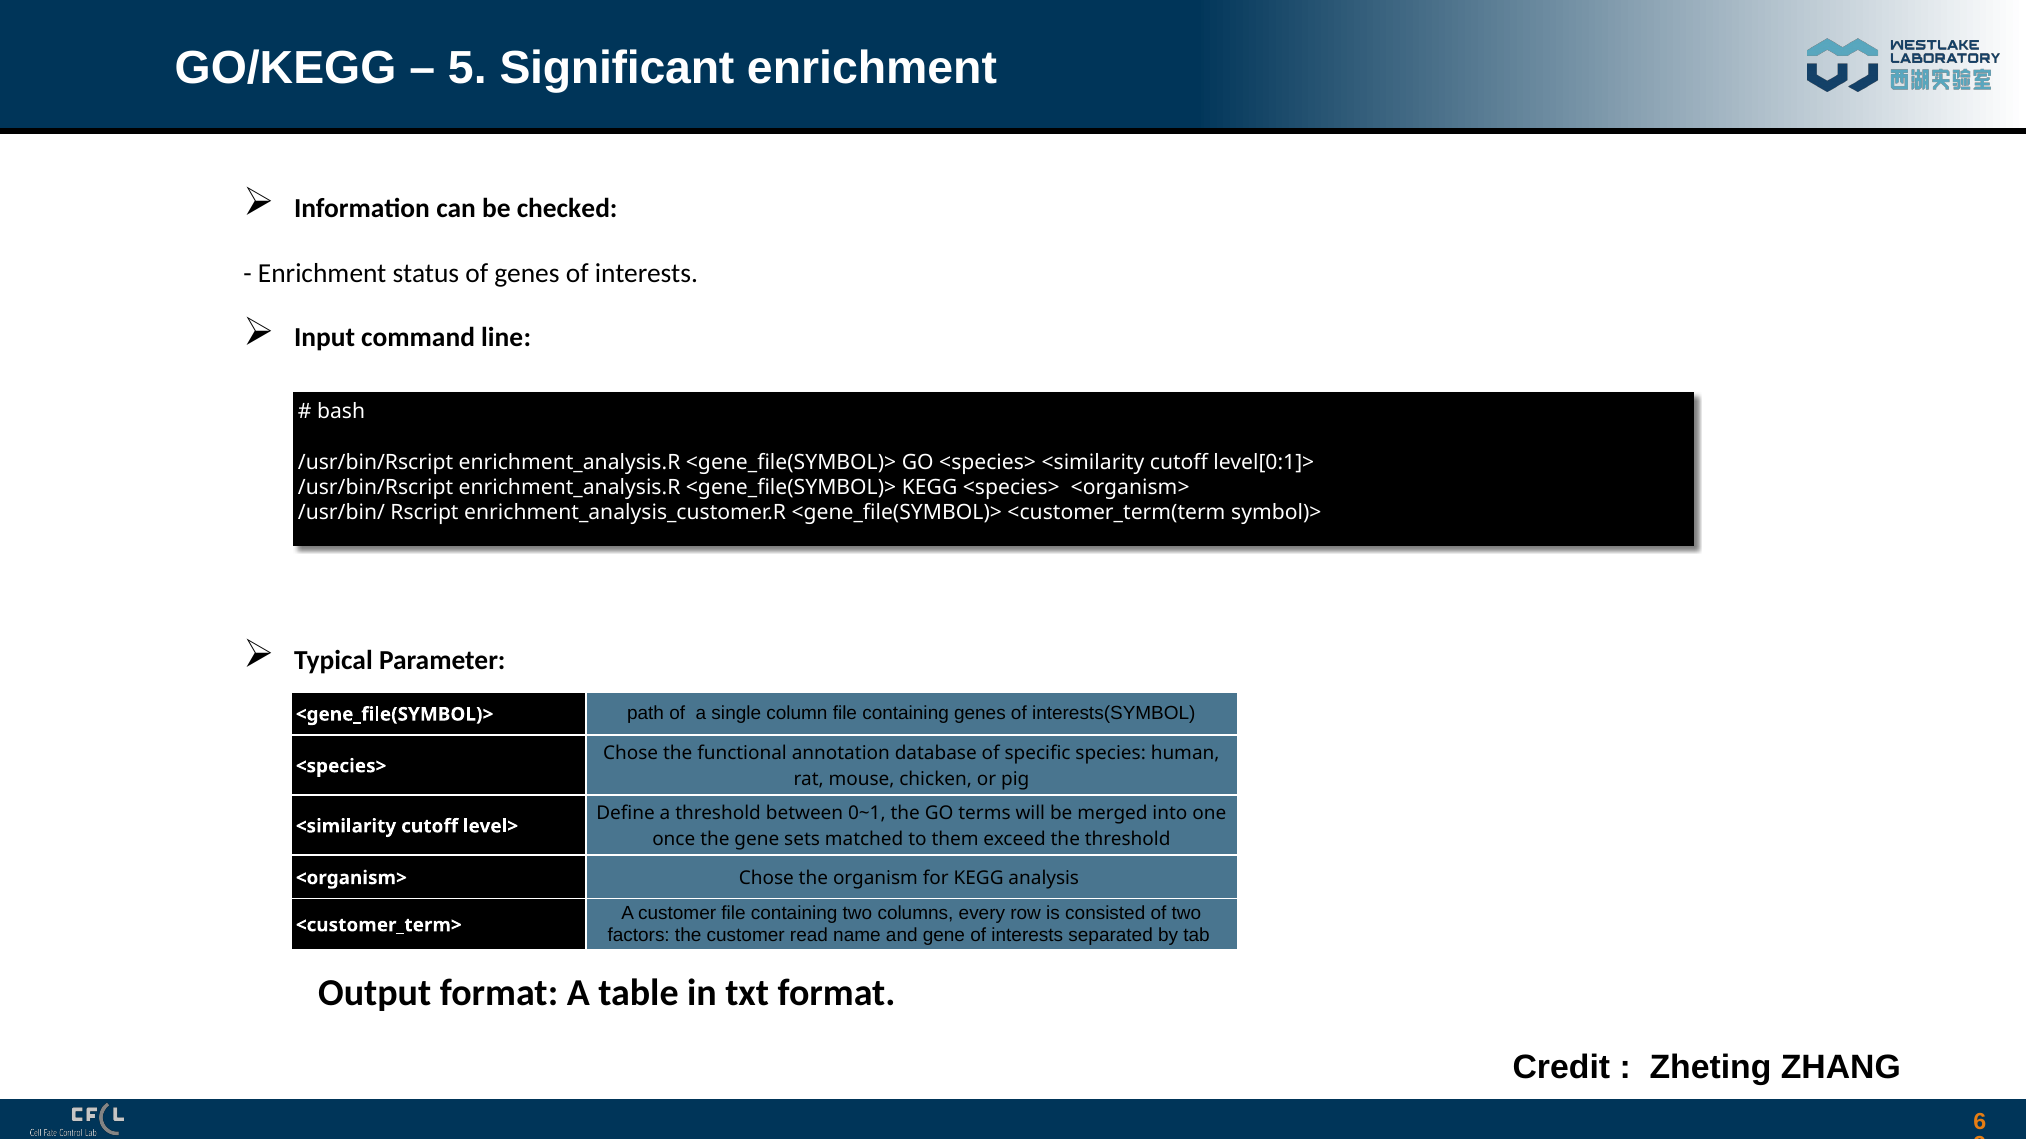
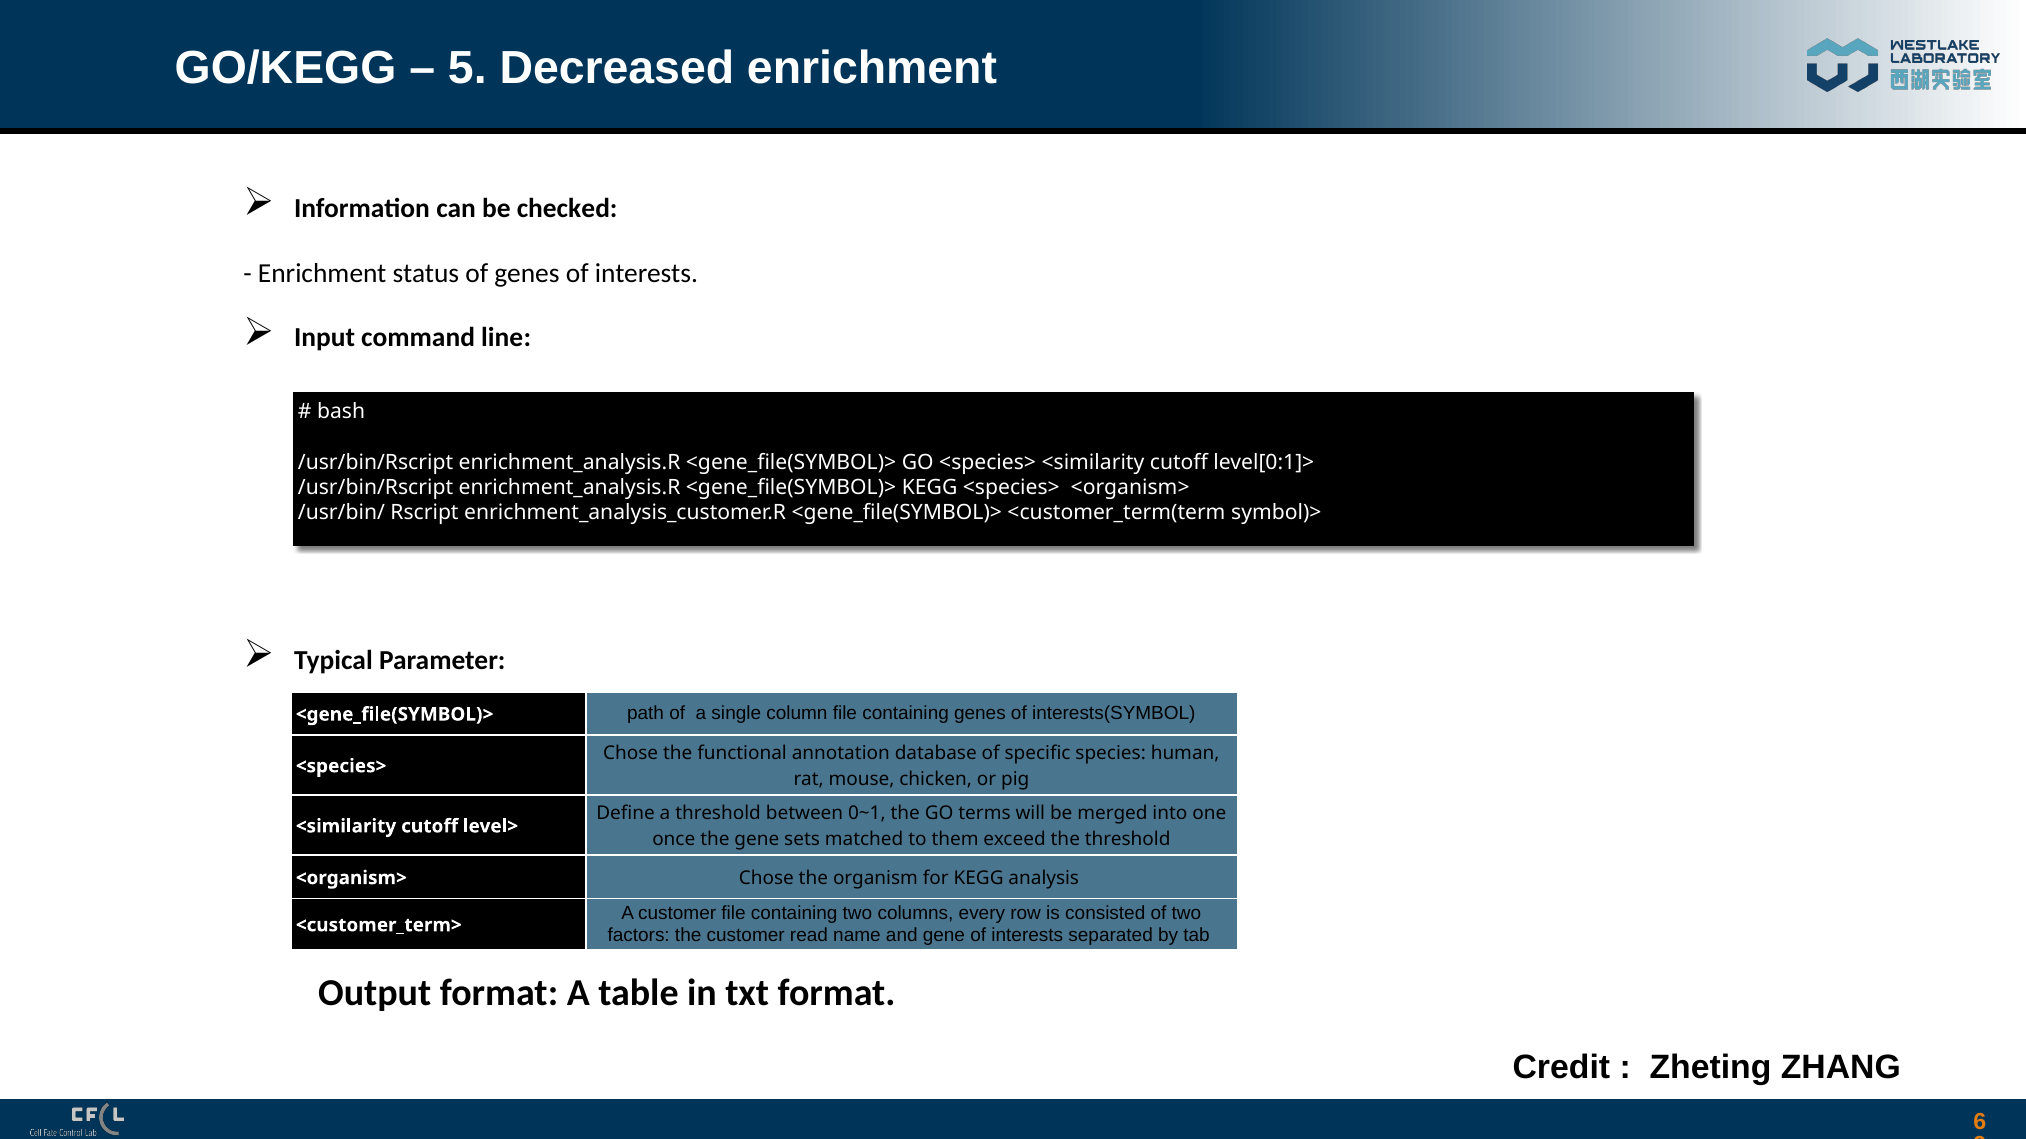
Significant: Significant -> Decreased
